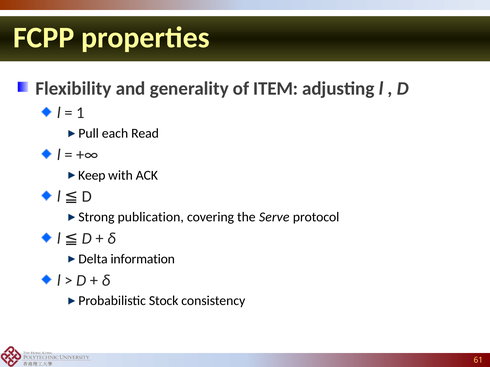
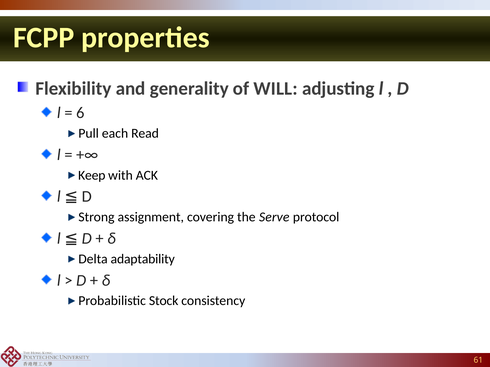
ITEM: ITEM -> WILL
1: 1 -> 6
publication: publication -> assignment
information: information -> adaptability
